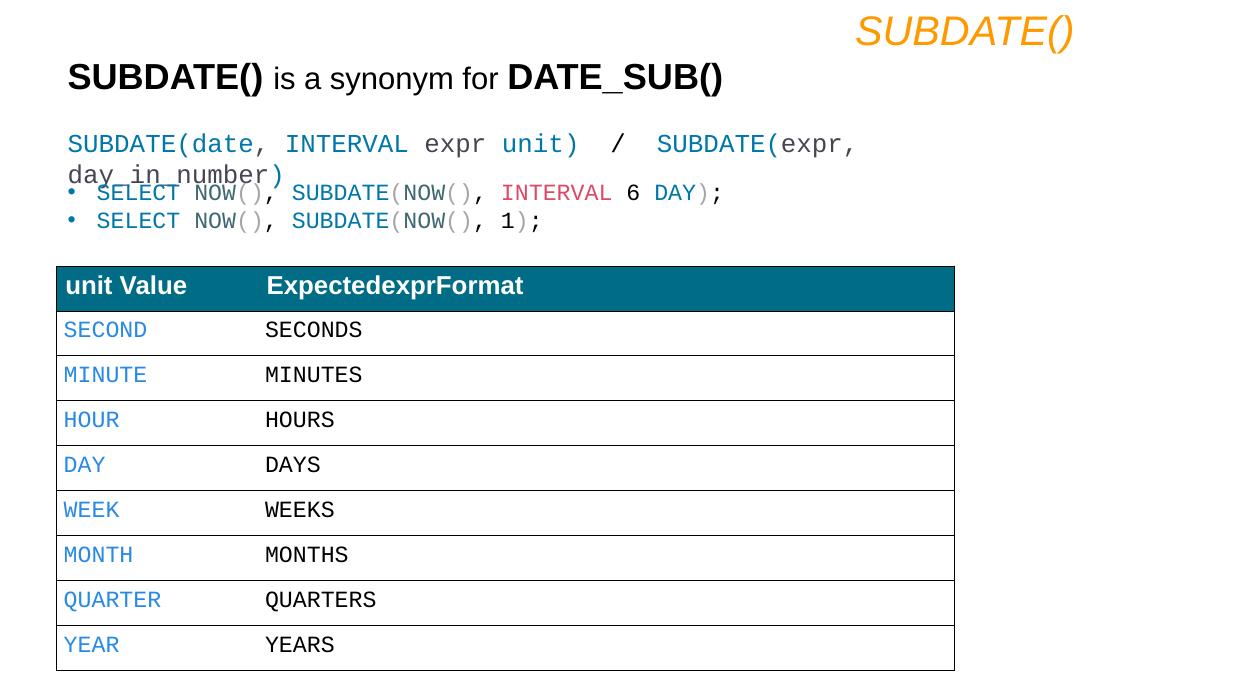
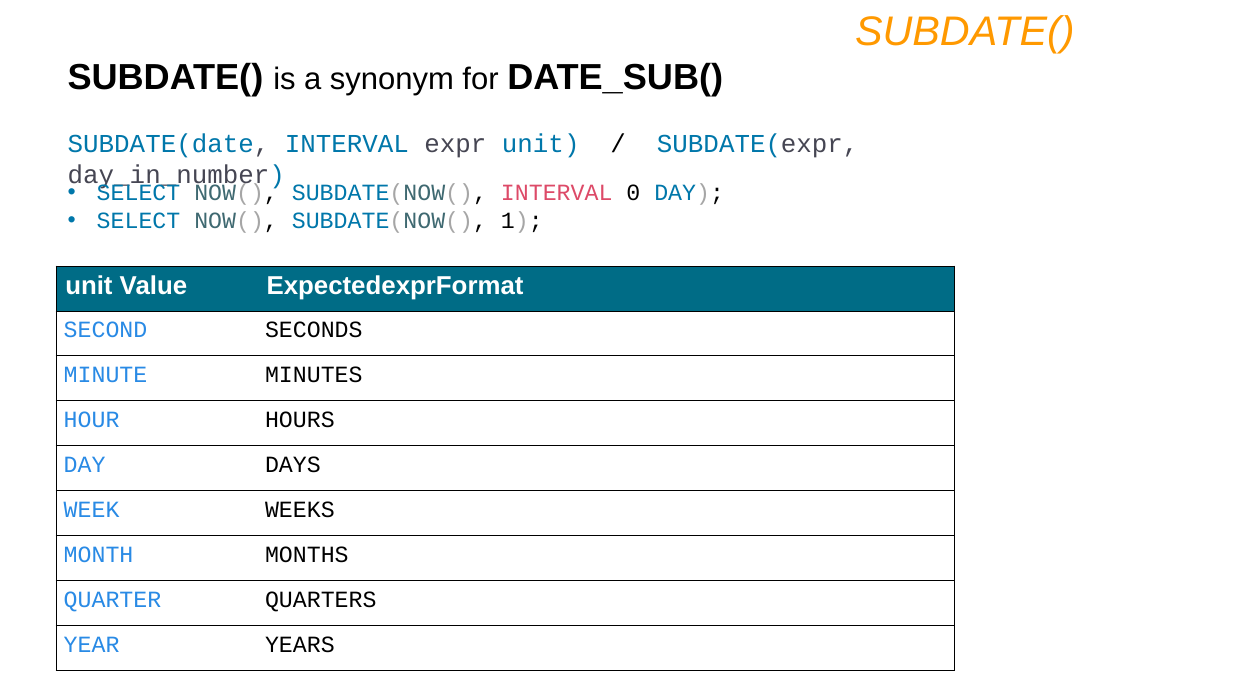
6: 6 -> 0
